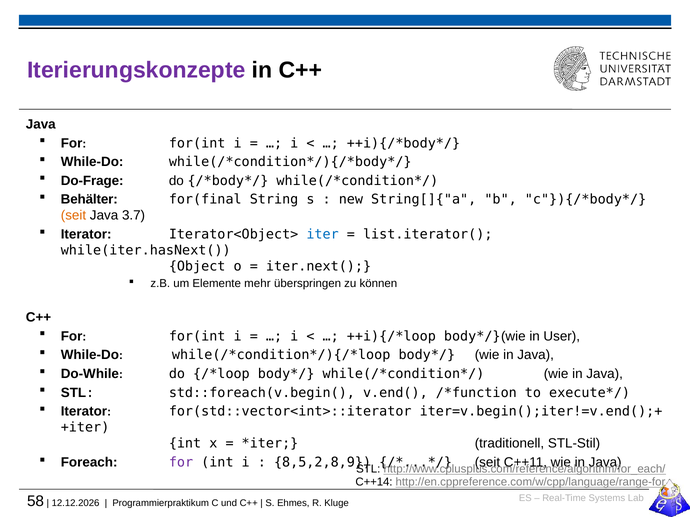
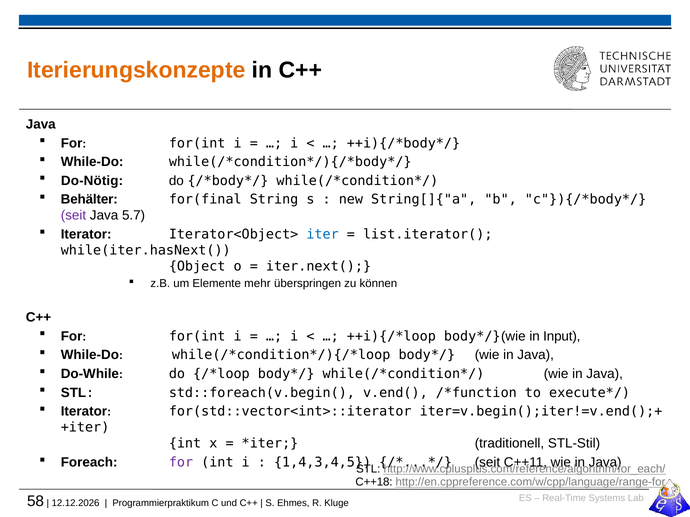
Iterierungskonzepte colour: purple -> orange
Do-Frage: Do-Frage -> Do-Nötig
seit at (73, 216) colour: orange -> purple
3.7: 3.7 -> 5.7
User: User -> Input
8,5,2,8,9: 8,5,2,8,9 -> 1,4,3,4,5
C++14: C++14 -> C++18
